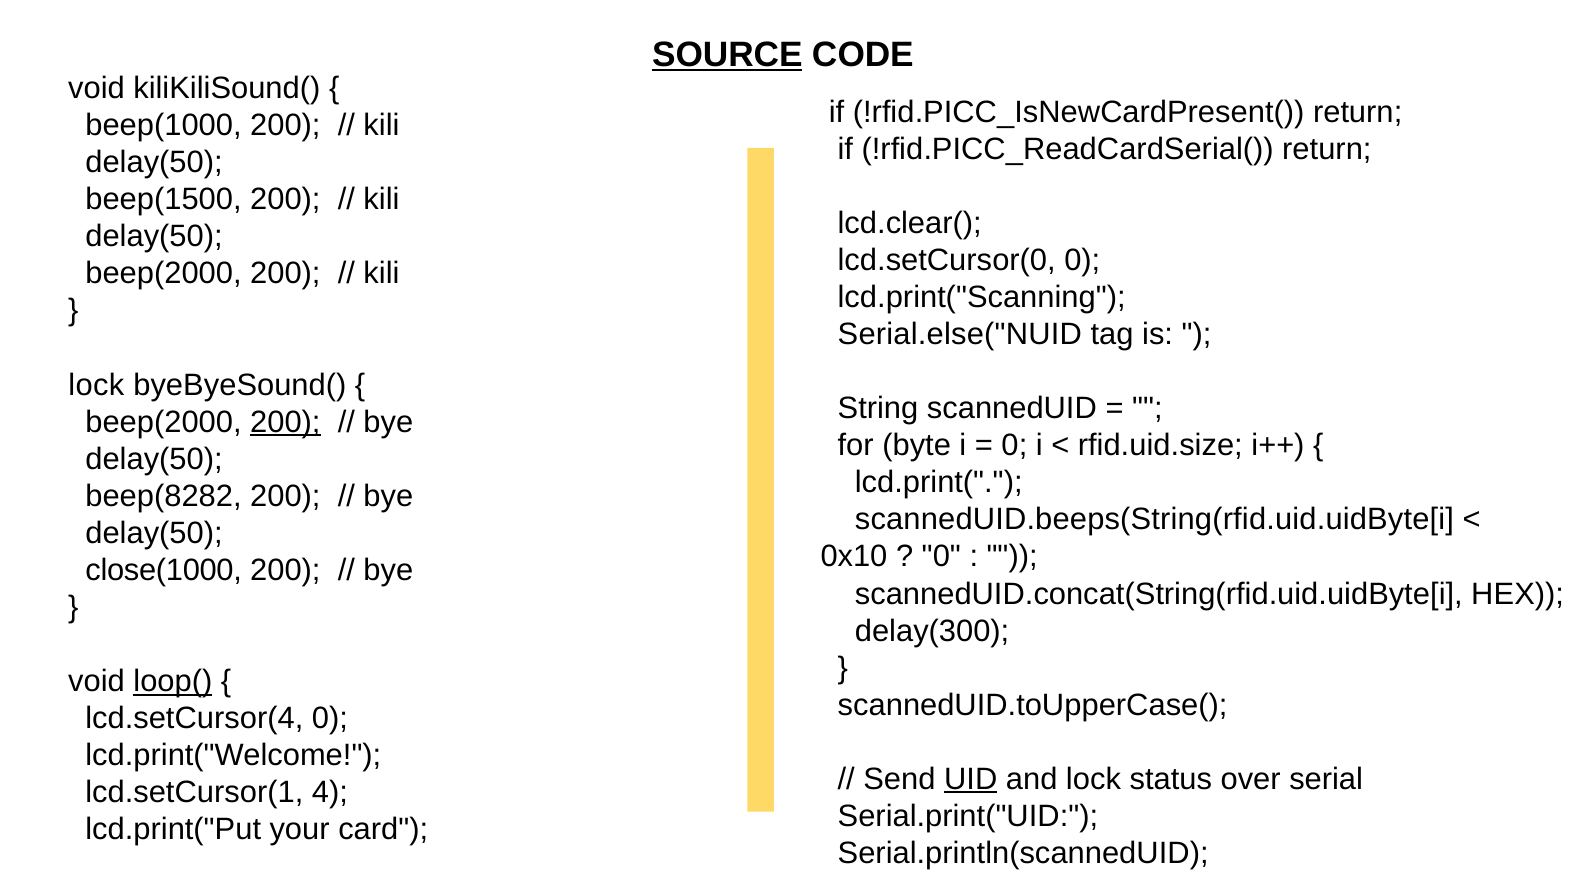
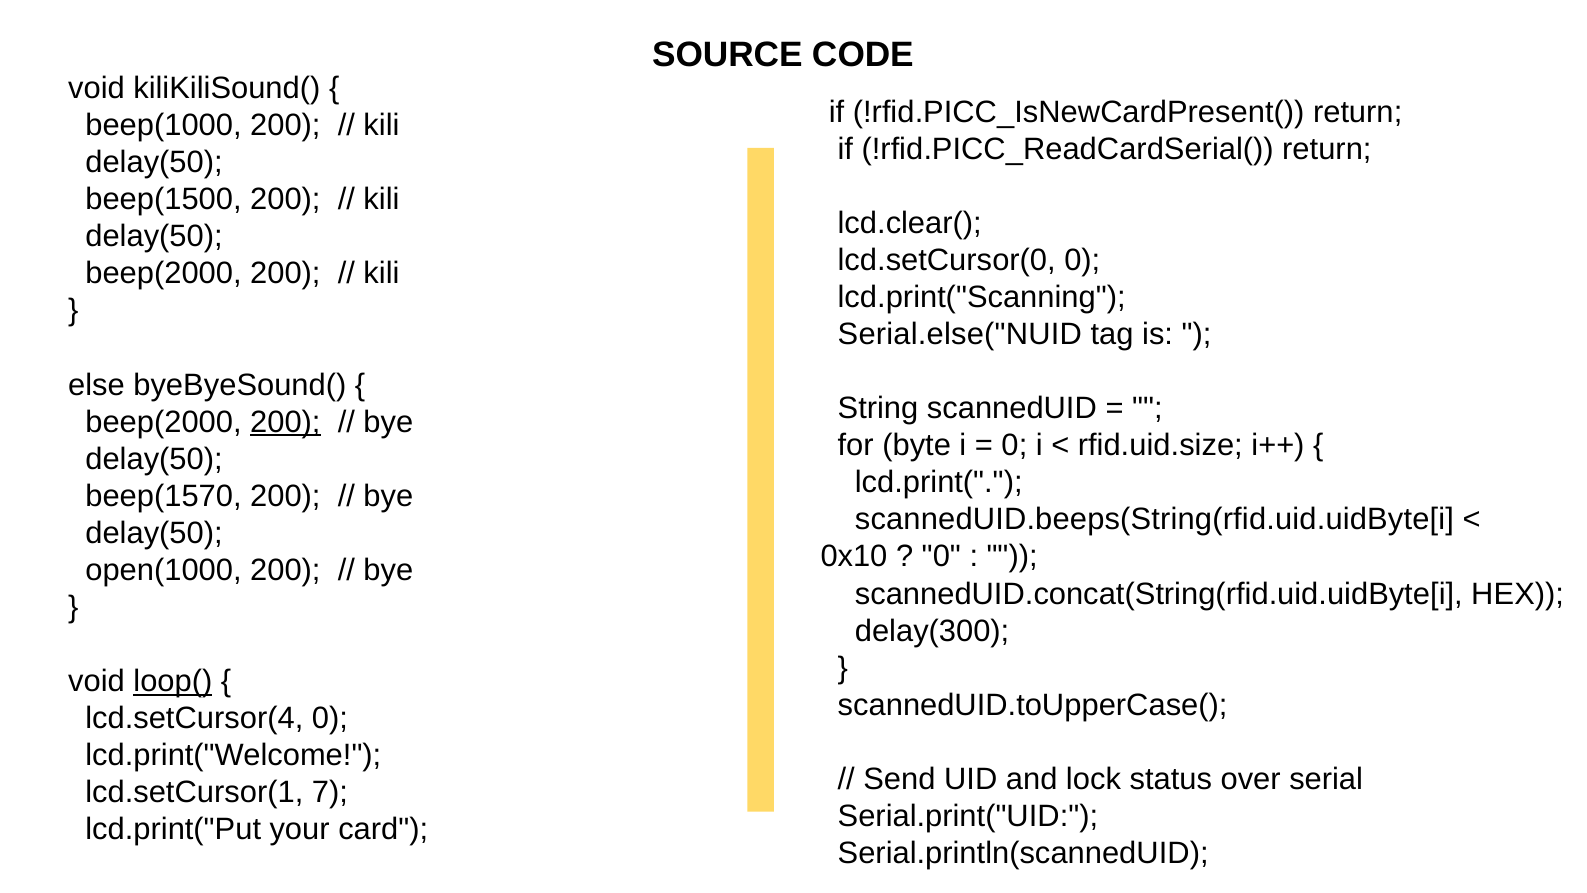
SOURCE underline: present -> none
lock at (96, 385): lock -> else
beep(8282: beep(8282 -> beep(1570
close(1000: close(1000 -> open(1000
UID underline: present -> none
4: 4 -> 7
